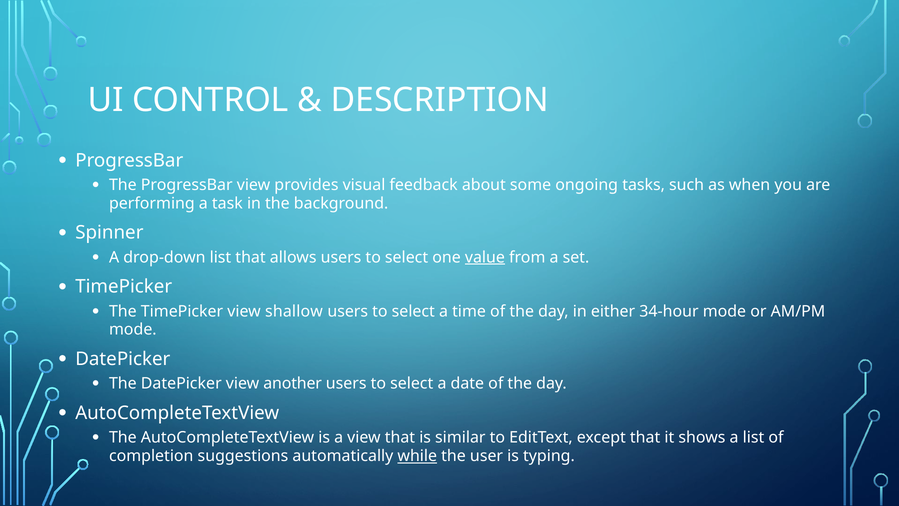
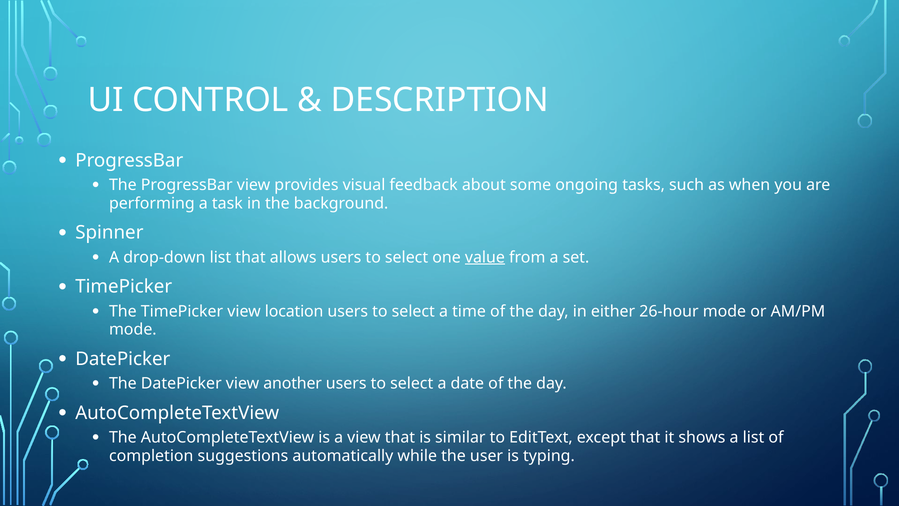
shallow: shallow -> location
34-hour: 34-hour -> 26-hour
while underline: present -> none
